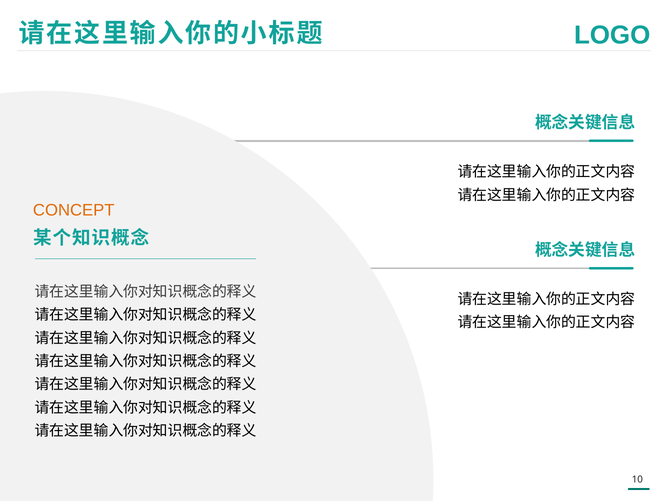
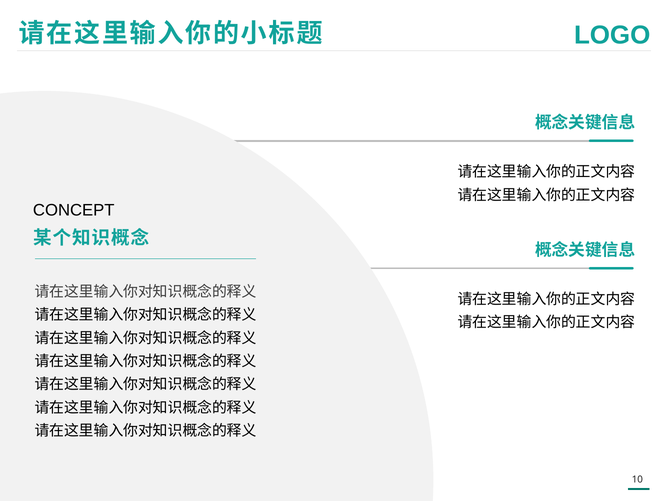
CONCEPT colour: orange -> black
